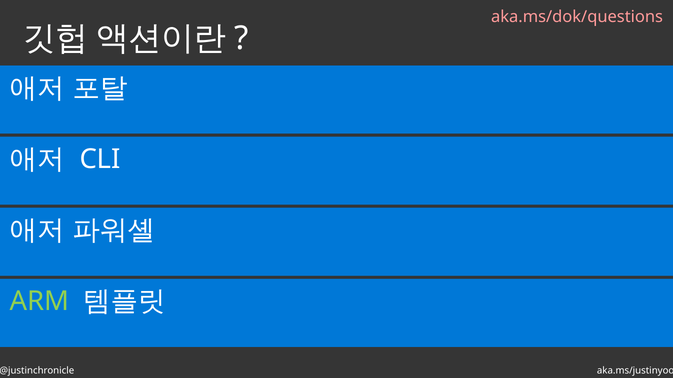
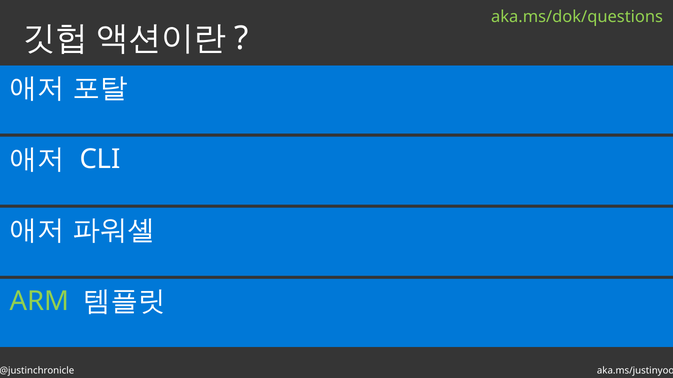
aka.ms/dok/questions colour: pink -> light green
